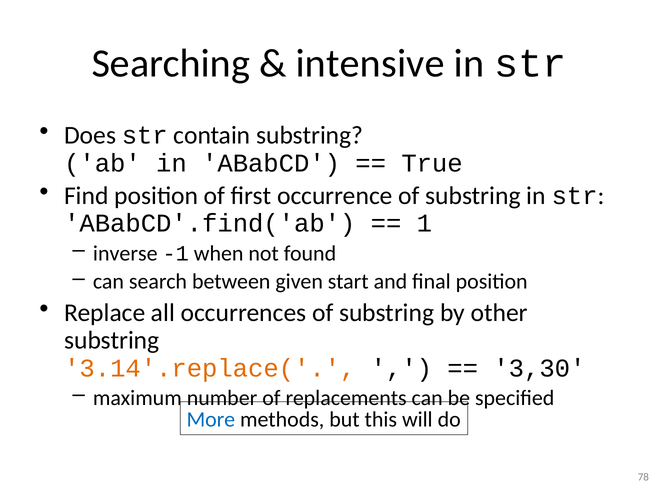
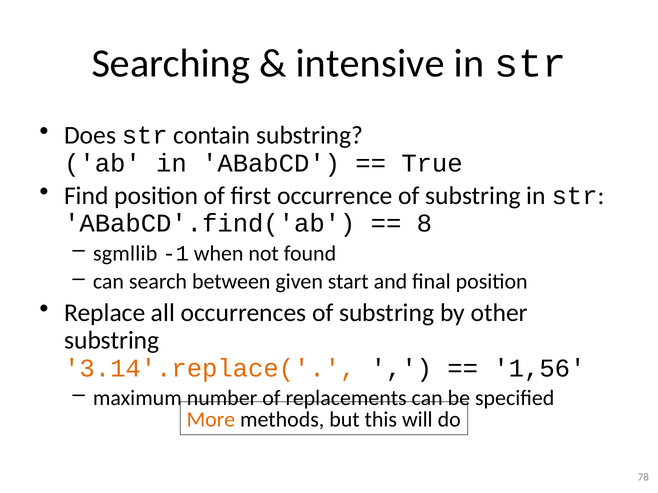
1: 1 -> 8
inverse: inverse -> sgmllib
3,30: 3,30 -> 1,56
More colour: blue -> orange
